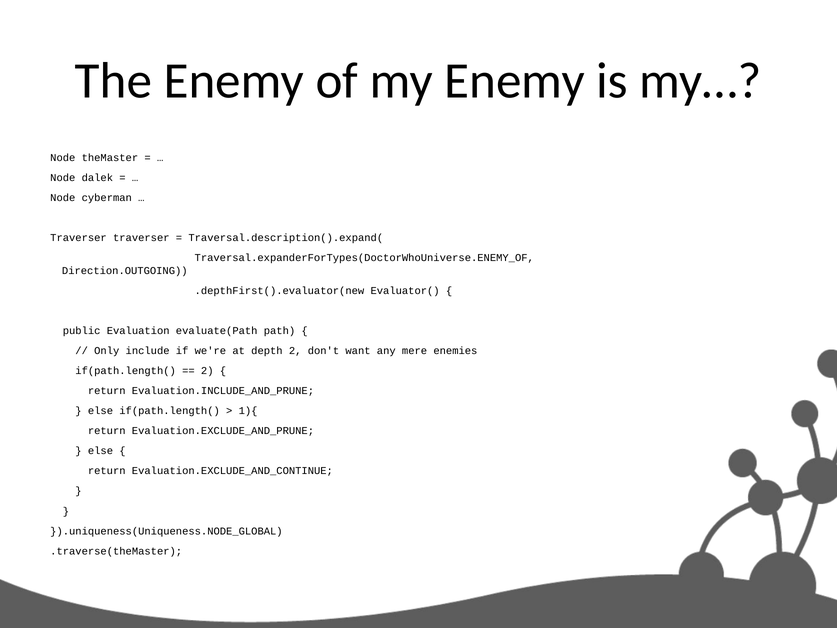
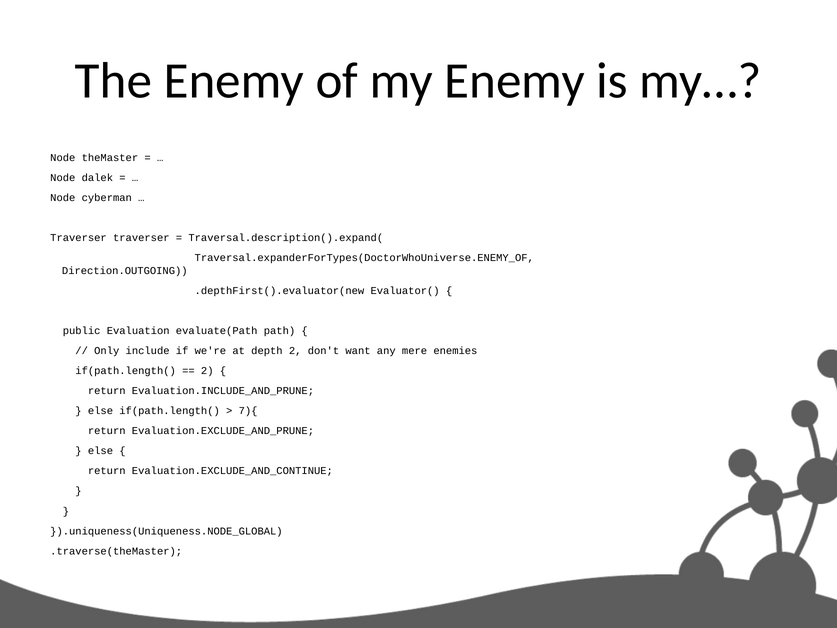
1){: 1){ -> 7){
